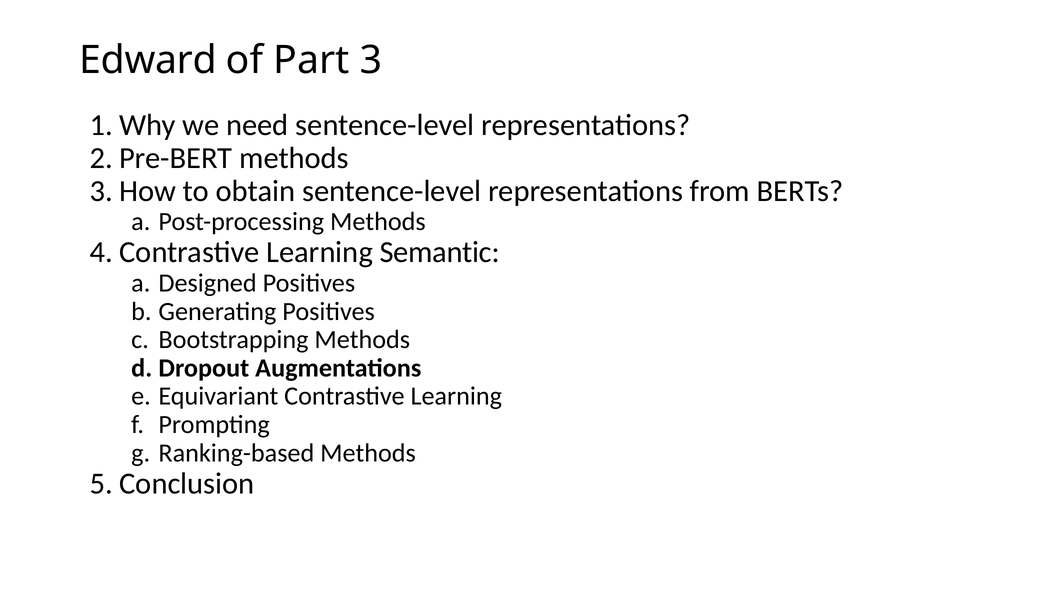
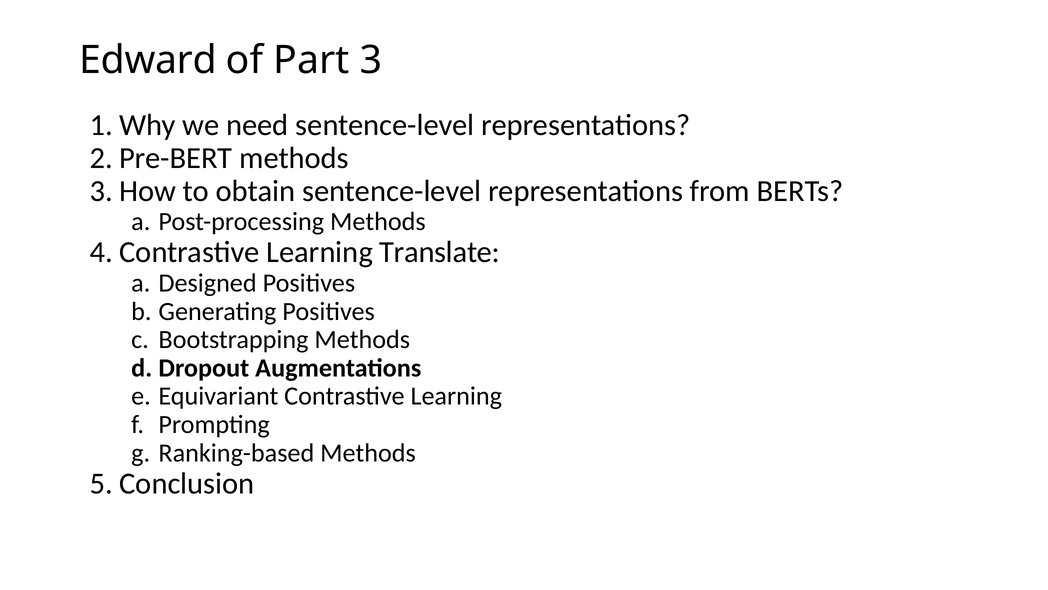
Semantic: Semantic -> Translate
